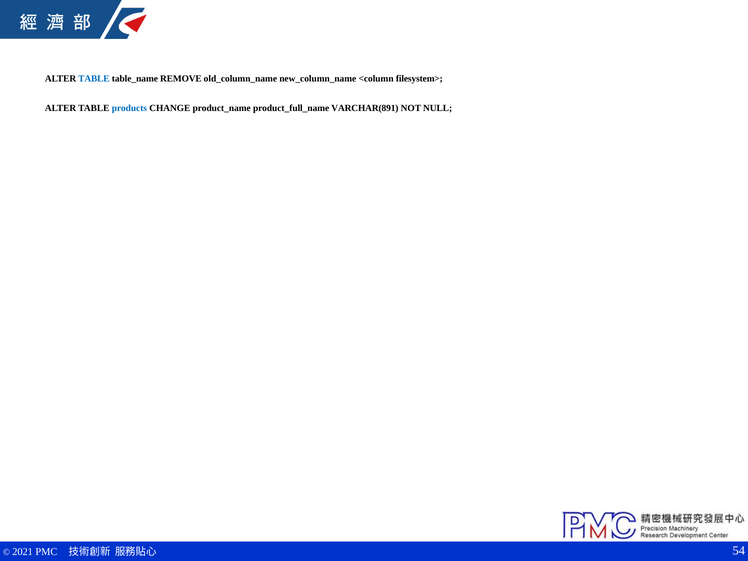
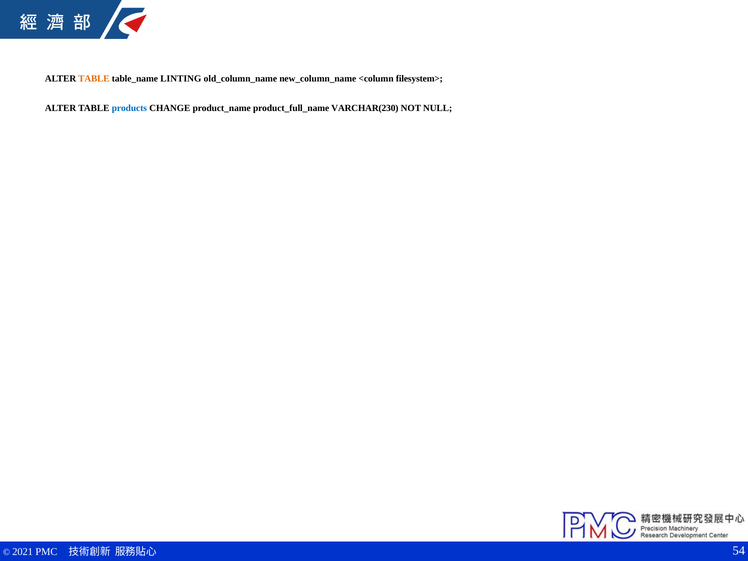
TABLE at (94, 79) colour: blue -> orange
REMOVE: REMOVE -> LINTING
VARCHAR(891: VARCHAR(891 -> VARCHAR(230
